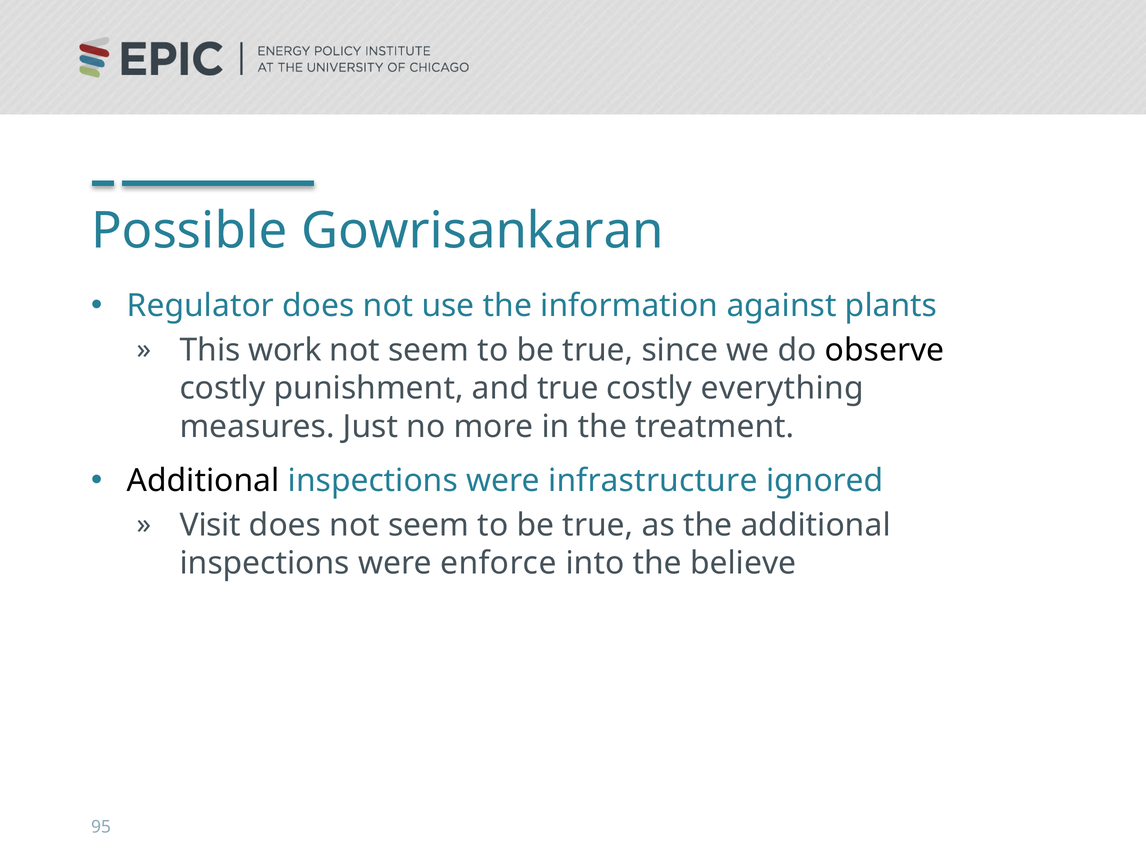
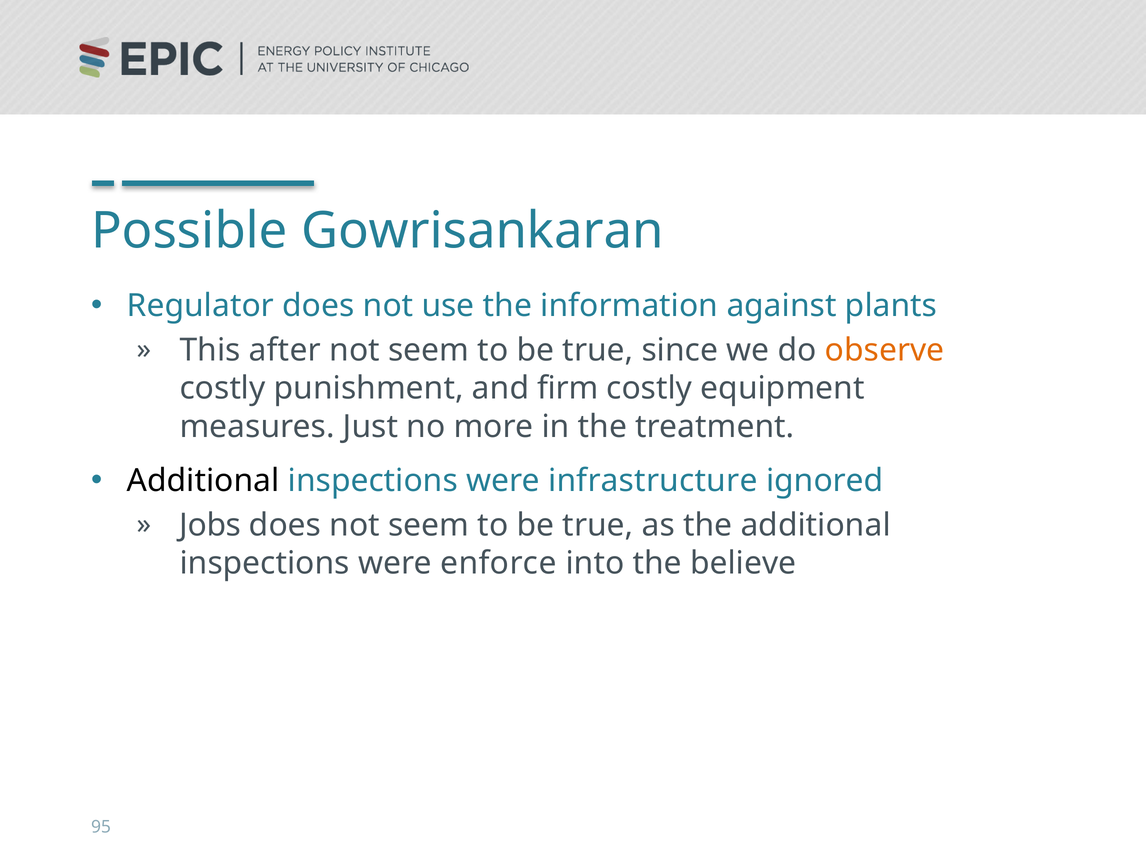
work: work -> after
observe colour: black -> orange
and true: true -> firm
everything: everything -> equipment
Visit: Visit -> Jobs
